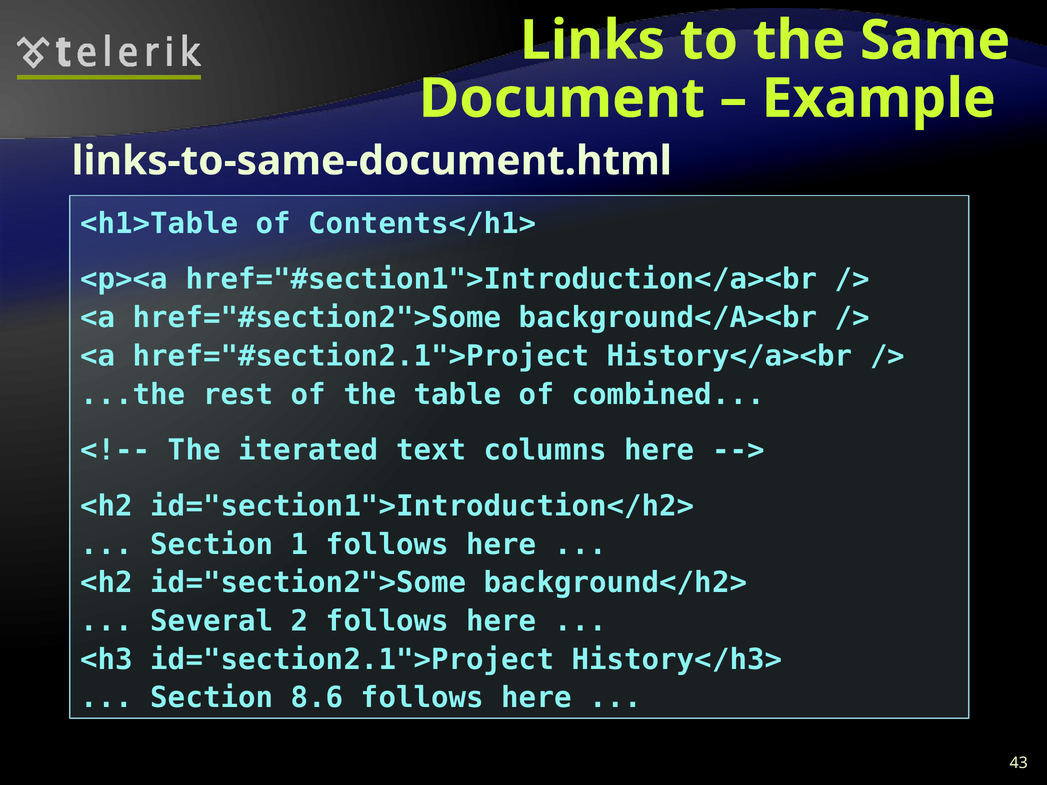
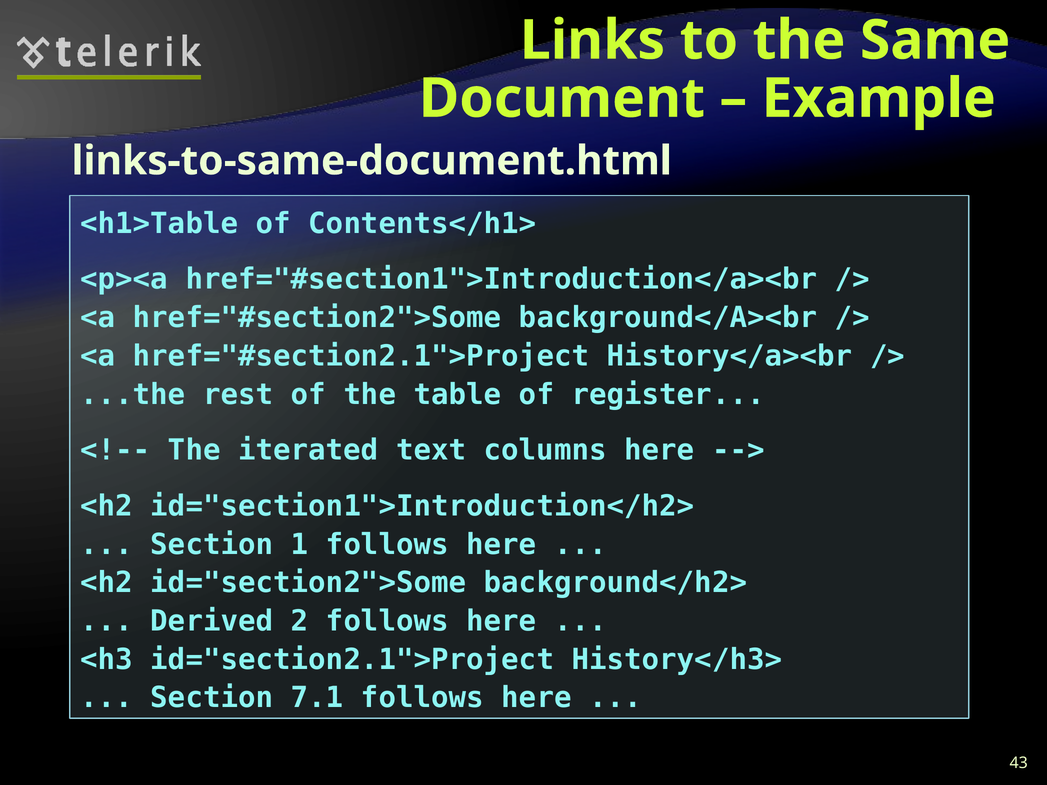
combined: combined -> register
Several: Several -> Derived
8.6: 8.6 -> 7.1
